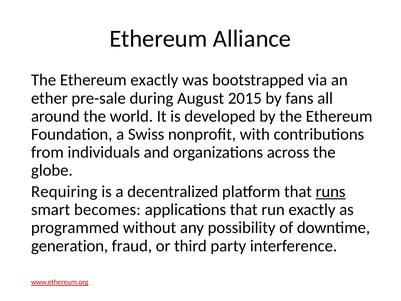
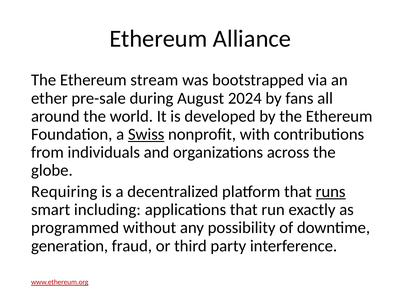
Ethereum exactly: exactly -> stream
2015: 2015 -> 2024
Swiss underline: none -> present
becomes: becomes -> including
